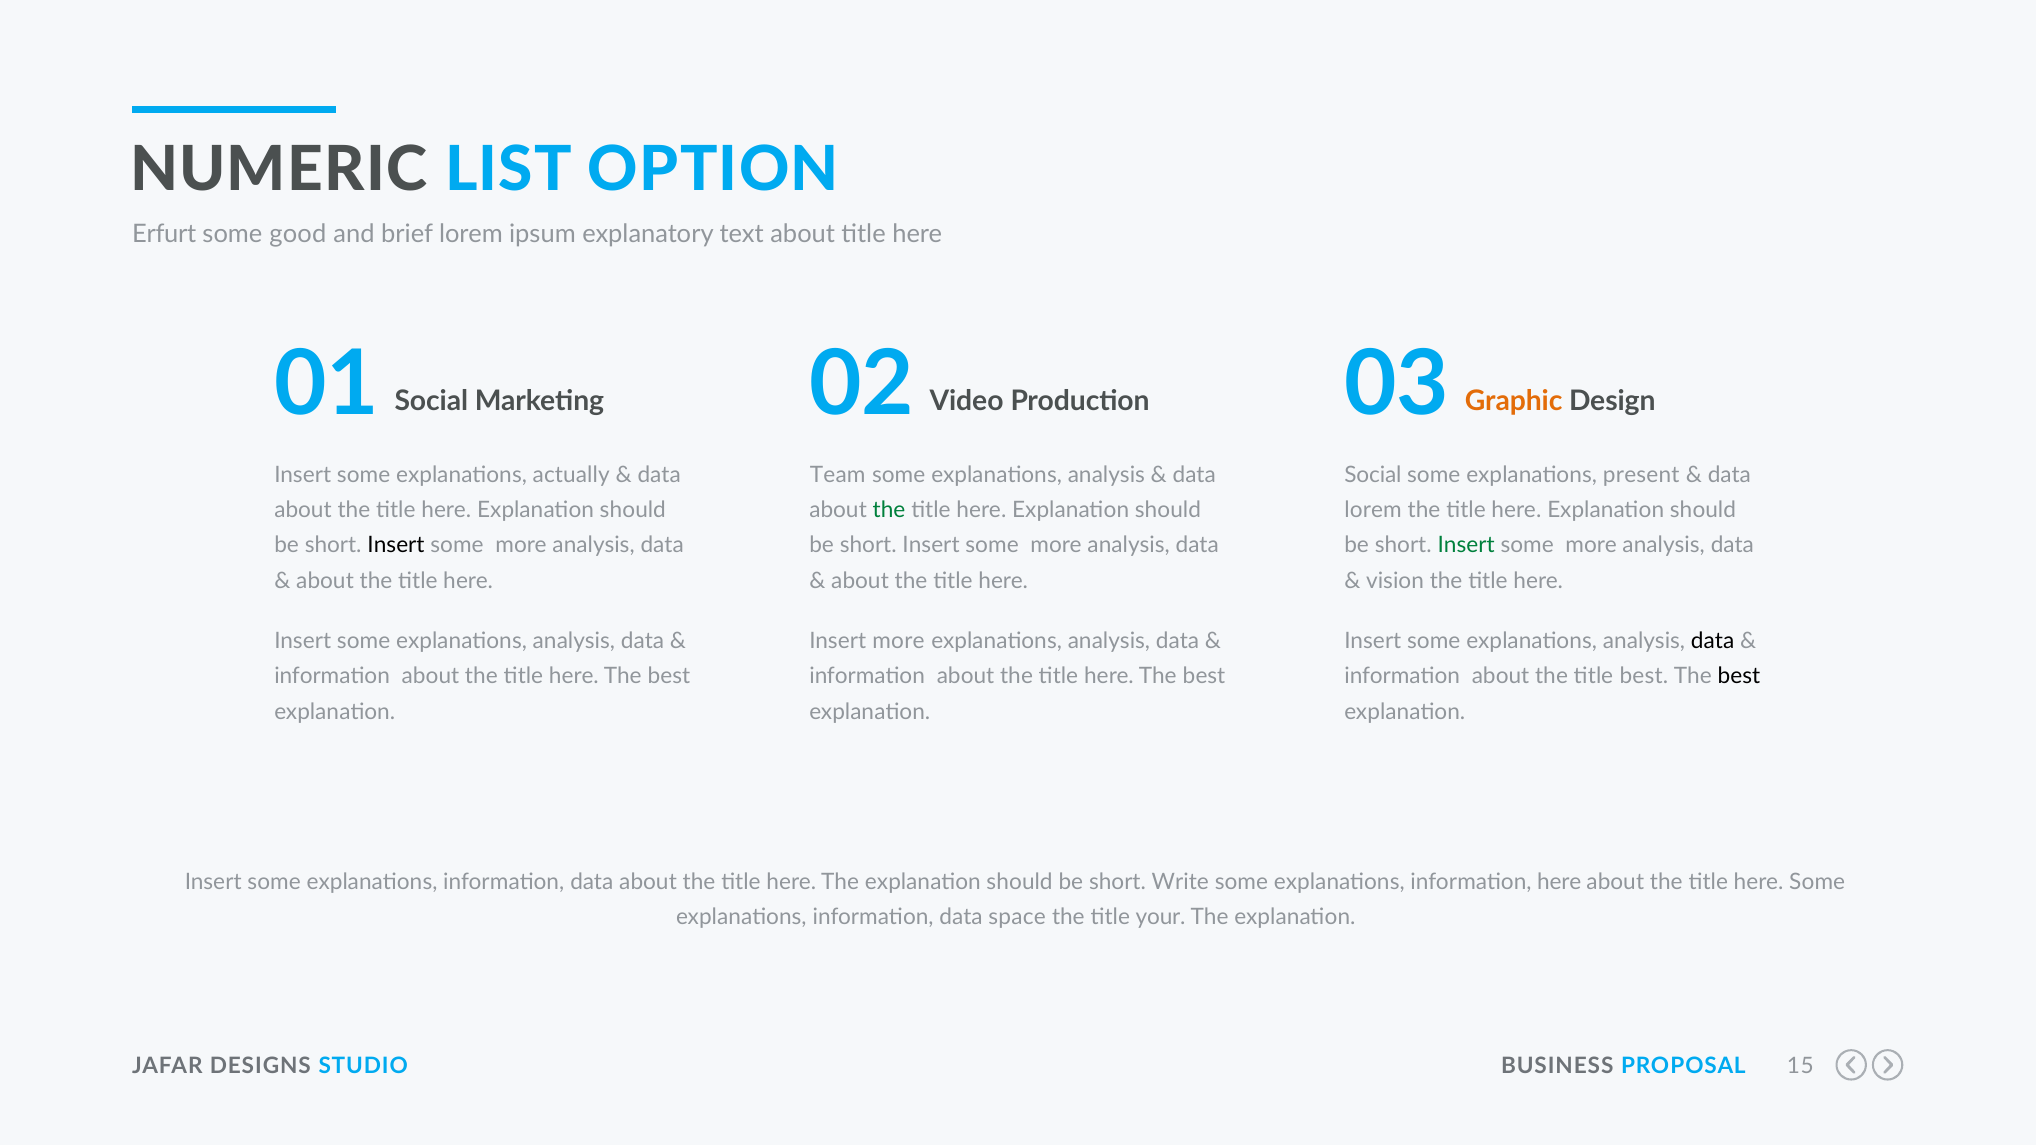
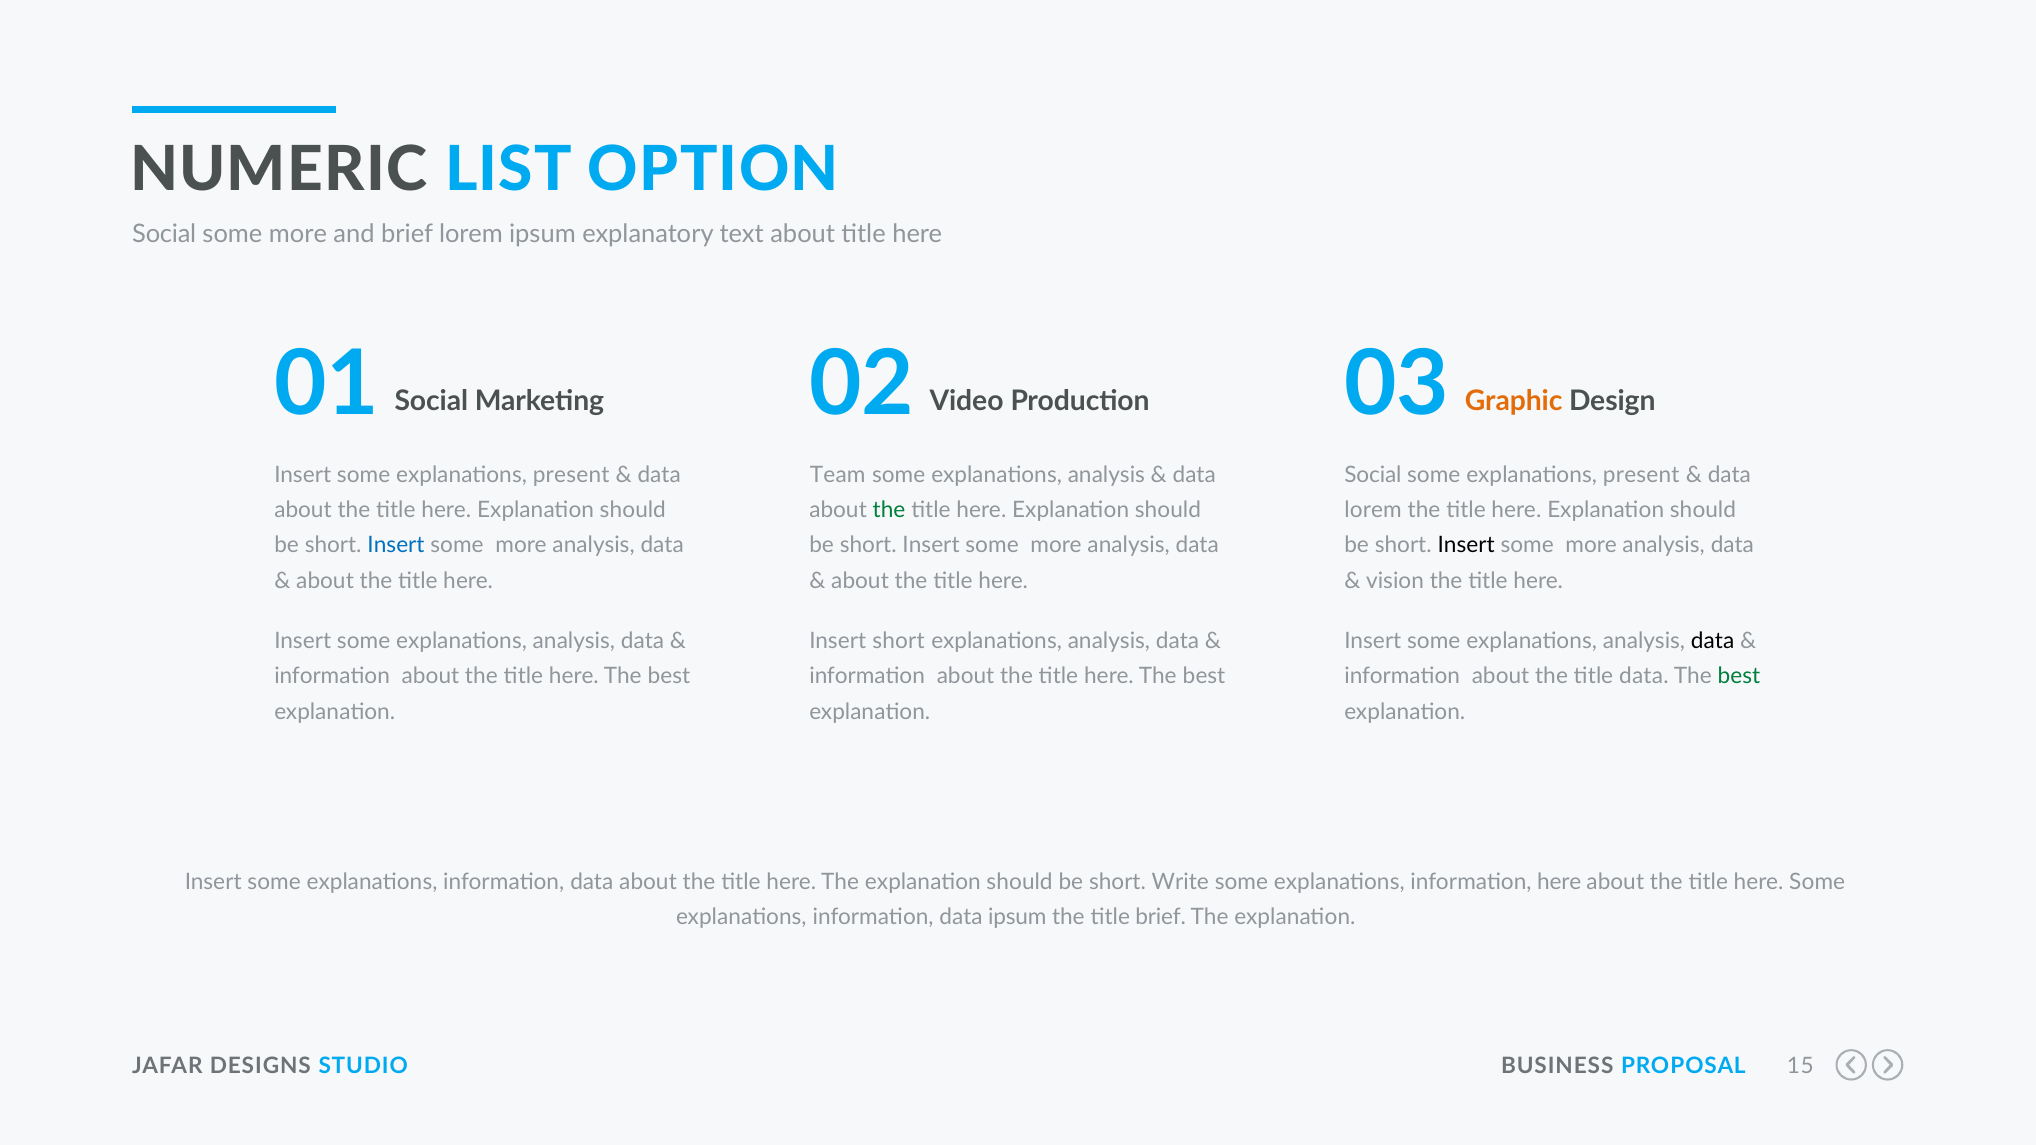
Erfurt at (164, 234): Erfurt -> Social
good at (298, 234): good -> more
Insert some explanations actually: actually -> present
Insert at (396, 546) colour: black -> blue
Insert at (1466, 546) colour: green -> black
Insert more: more -> short
title best: best -> data
best at (1739, 677) colour: black -> green
data space: space -> ipsum
title your: your -> brief
